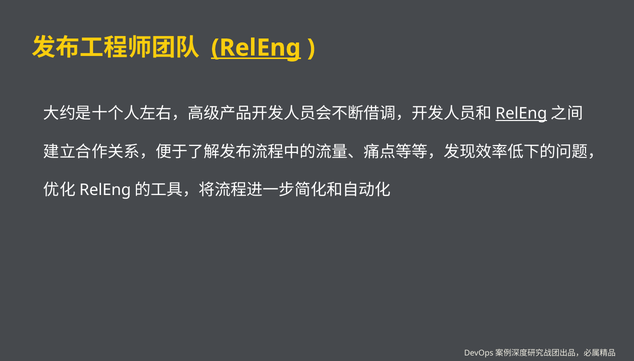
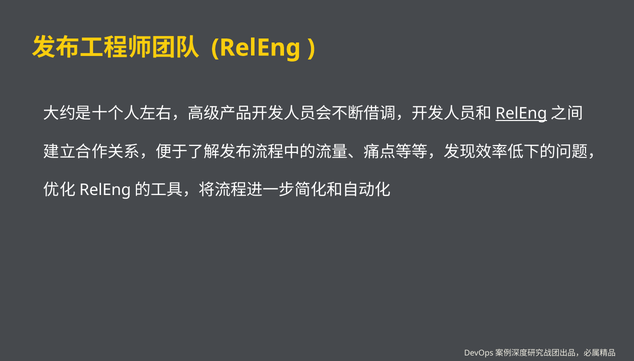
RelEng at (256, 48) underline: present -> none
